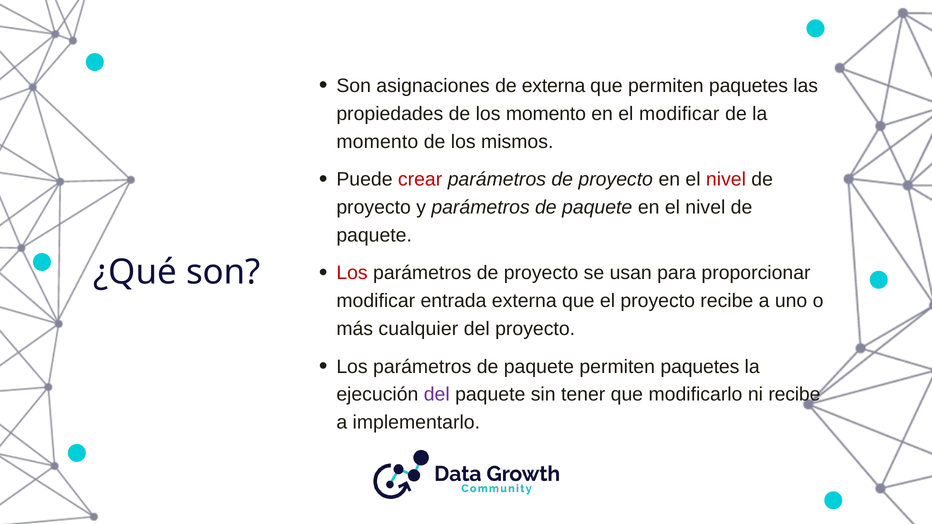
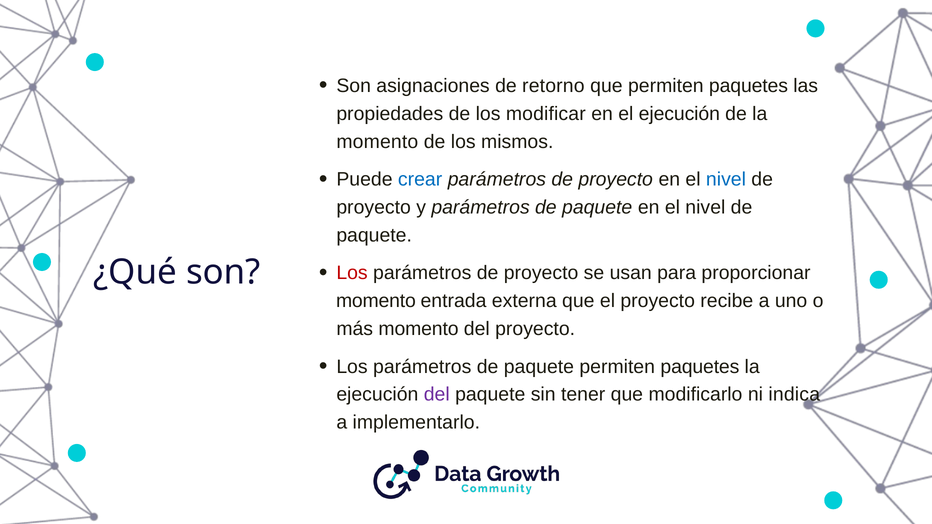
de externa: externa -> retorno
los momento: momento -> modificar
el modificar: modificar -> ejecución
crear colour: red -> blue
nivel at (726, 180) colour: red -> blue
modificar at (376, 301): modificar -> momento
más cualquier: cualquier -> momento
ni recibe: recibe -> indica
